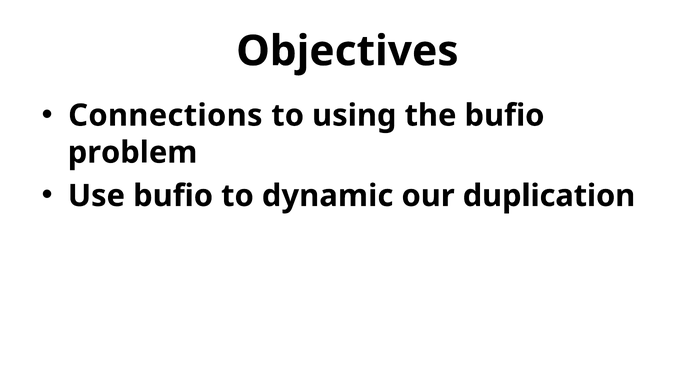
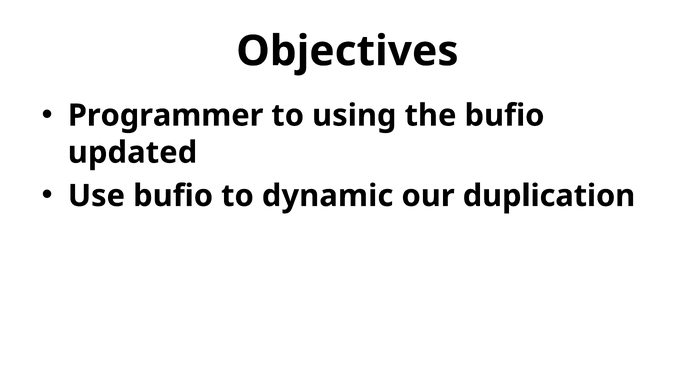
Connections: Connections -> Programmer
problem: problem -> updated
